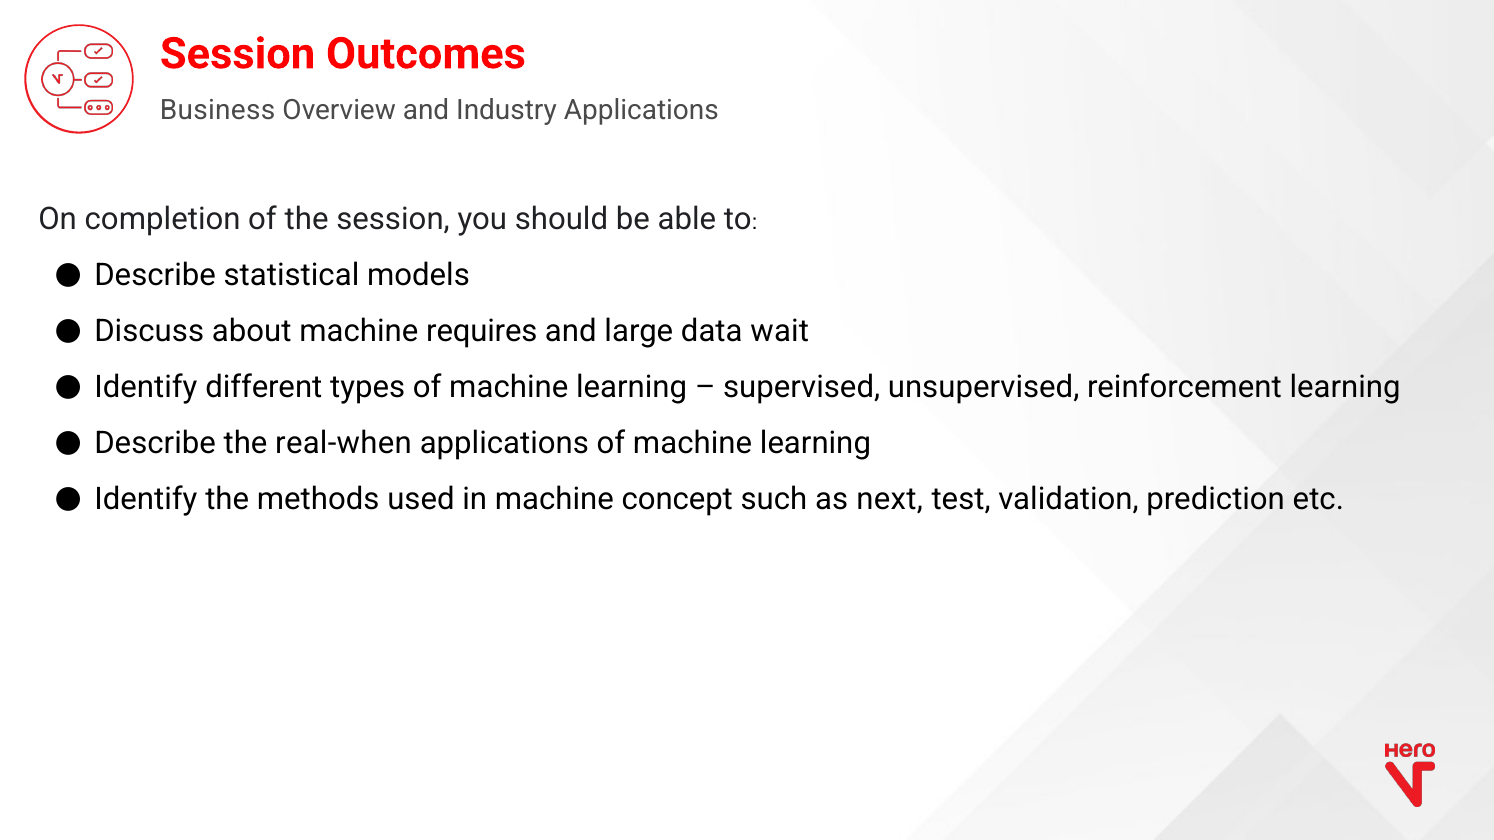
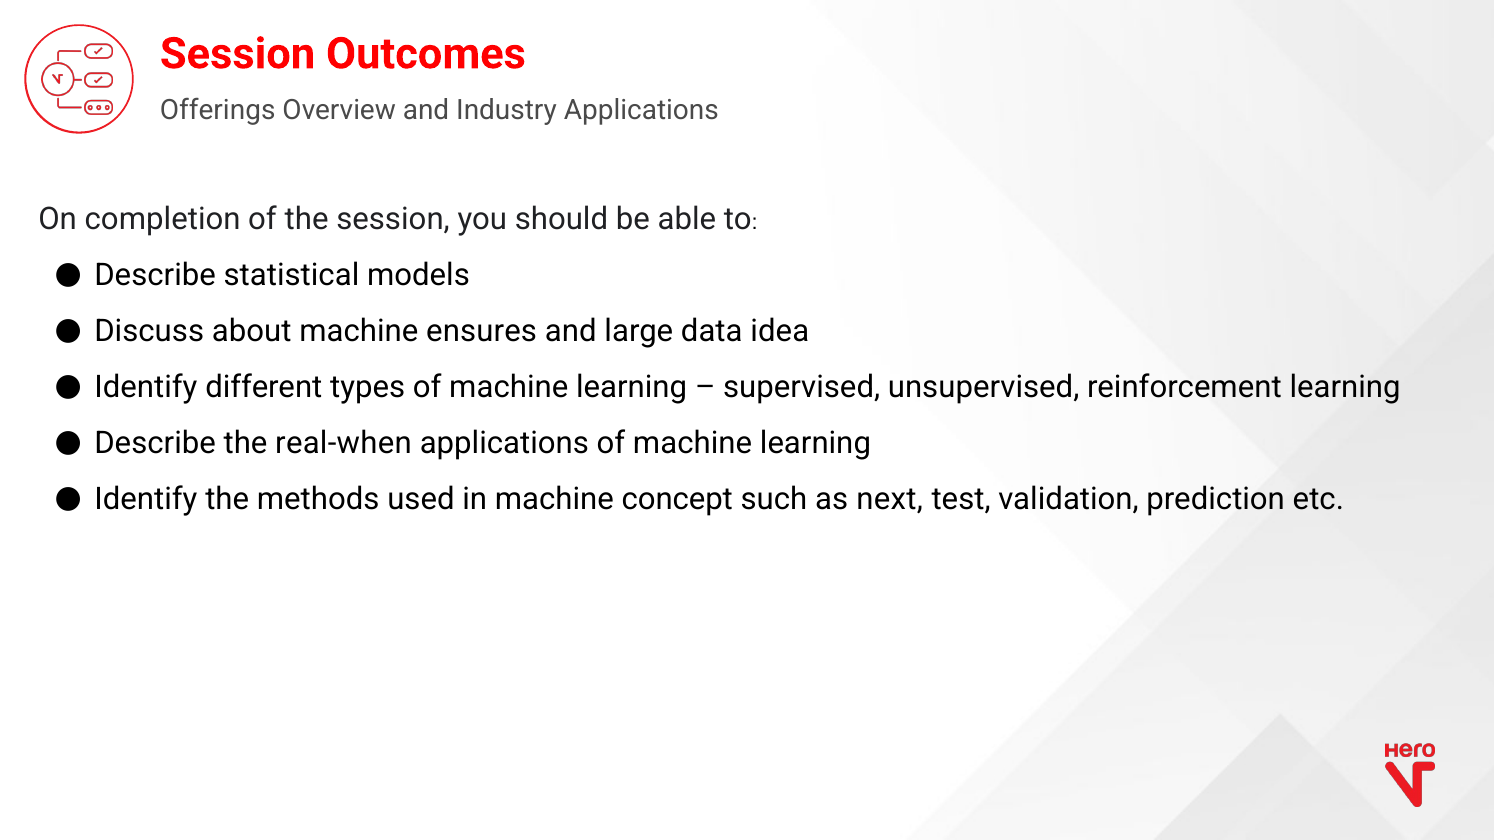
Business: Business -> Offerings
requires: requires -> ensures
wait: wait -> idea
